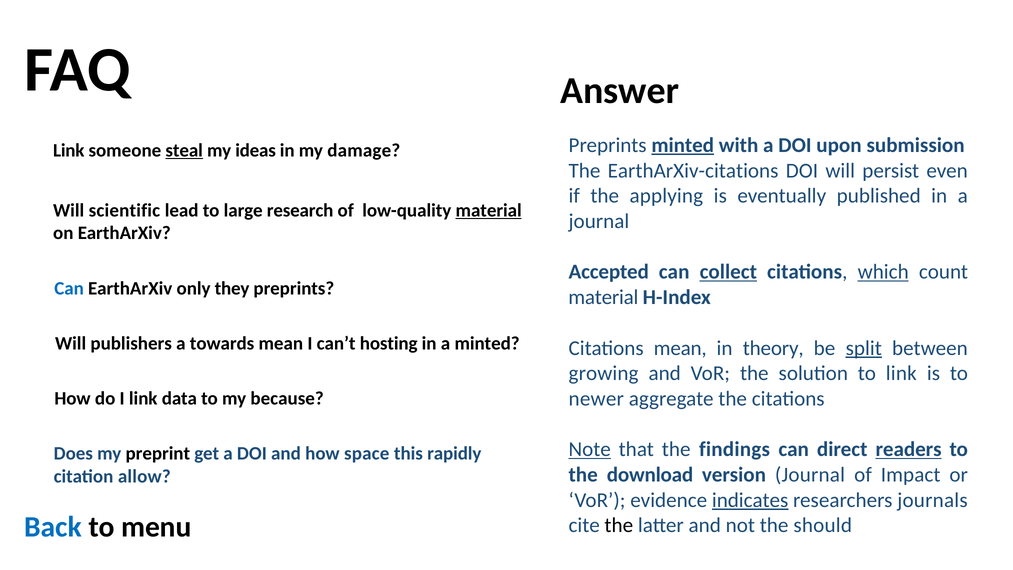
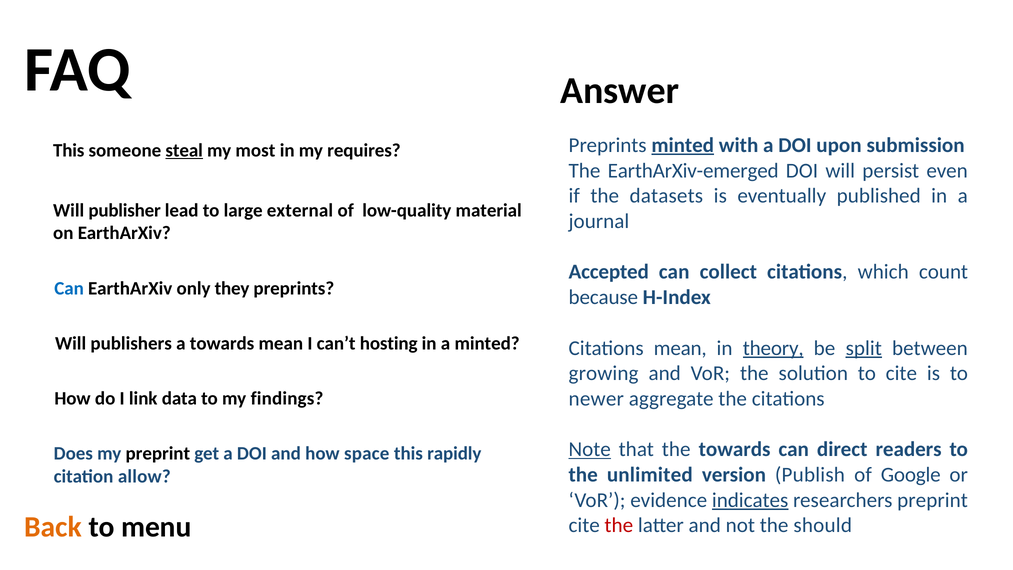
Link at (69, 150): Link -> This
ideas: ideas -> most
damage: damage -> requires
EarthArXiv-citations: EarthArXiv-citations -> EarthArXiv-emerged
applying: applying -> datasets
scientific: scientific -> publisher
research: research -> external
material at (489, 210) underline: present -> none
collect underline: present -> none
which underline: present -> none
material at (603, 297): material -> because
theory underline: none -> present
to link: link -> cite
because: because -> findings
the findings: findings -> towards
readers underline: present -> none
download: download -> unlimited
version Journal: Journal -> Publish
Impact: Impact -> Google
researchers journals: journals -> preprint
Back colour: blue -> orange
the at (619, 525) colour: black -> red
